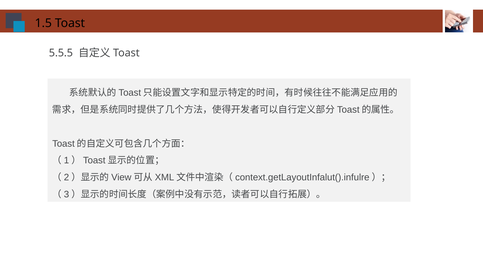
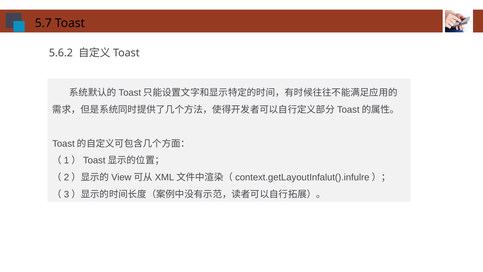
1.5: 1.5 -> 5.7
5.5.5: 5.5.5 -> 5.6.2
